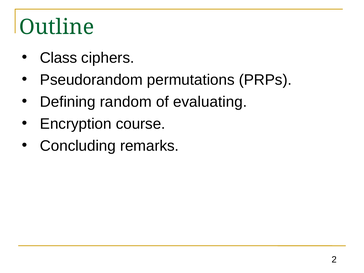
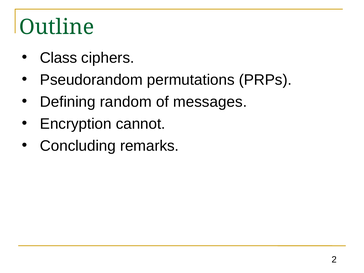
evaluating: evaluating -> messages
course: course -> cannot
